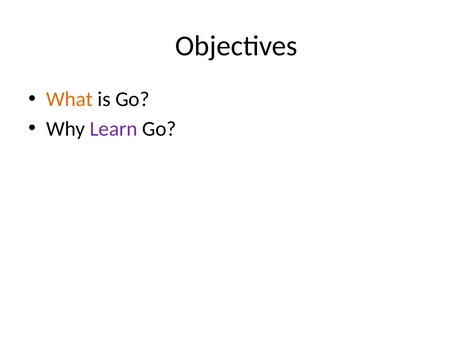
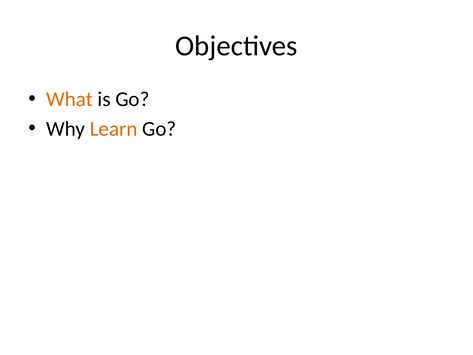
Learn colour: purple -> orange
